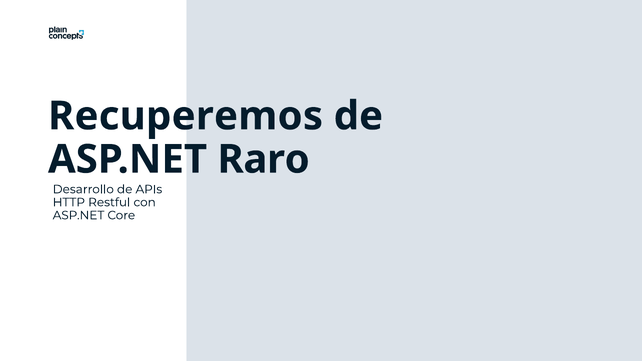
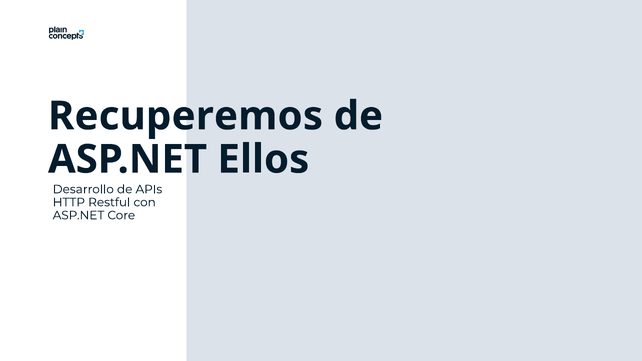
Raro: Raro -> Ellos
